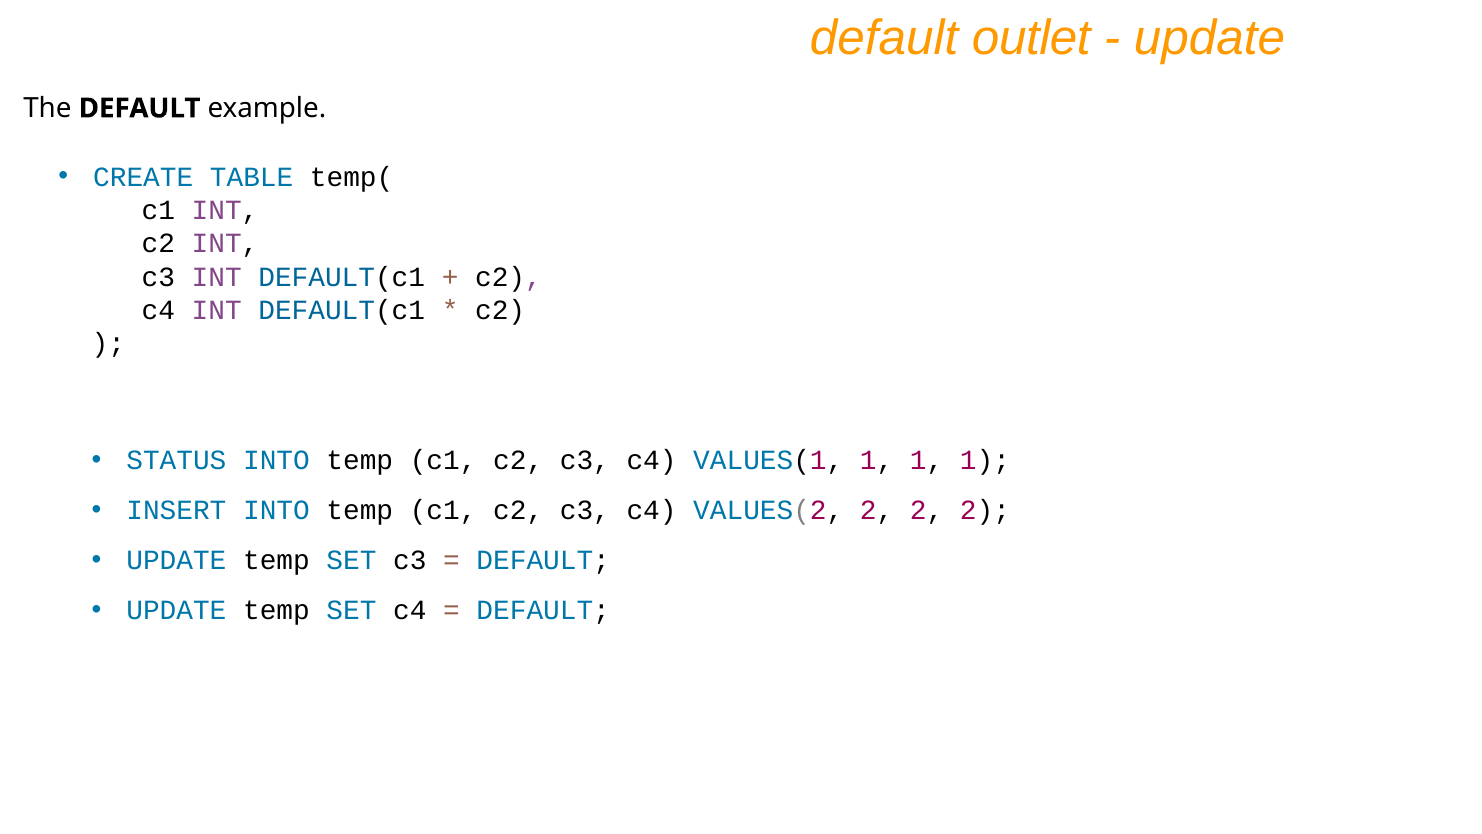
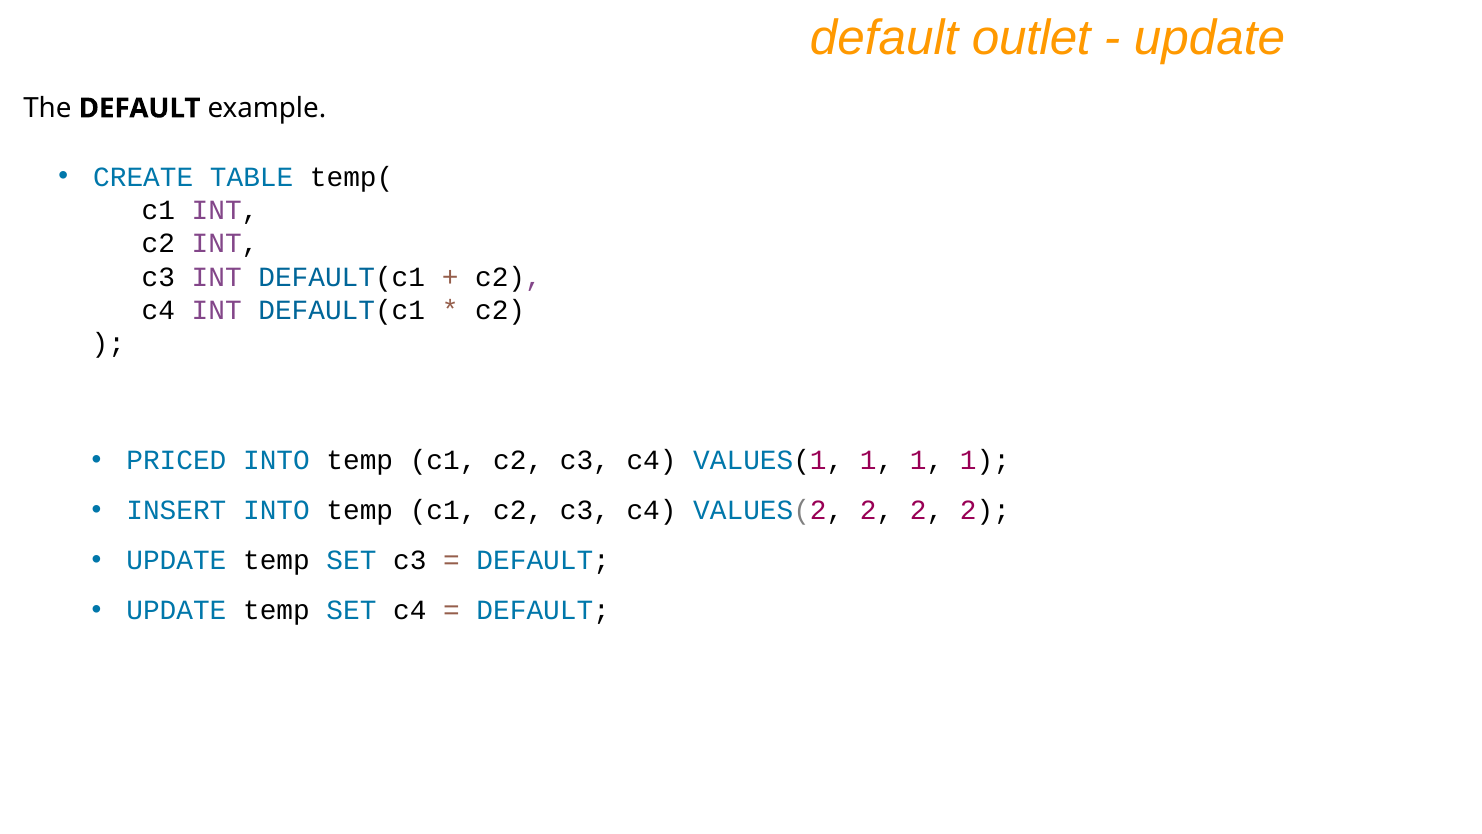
STATUS: STATUS -> PRICED
